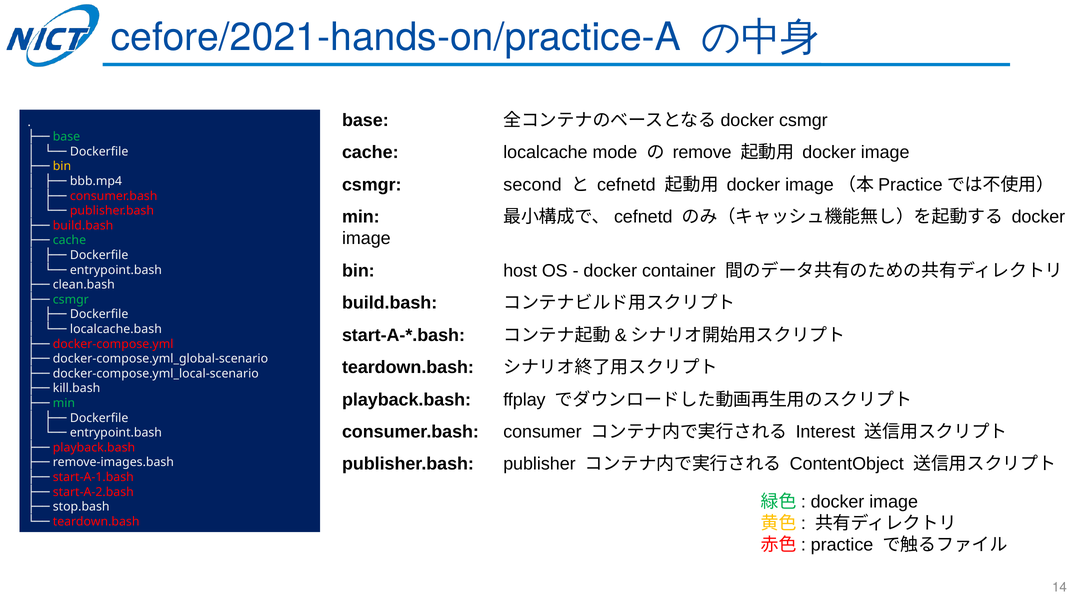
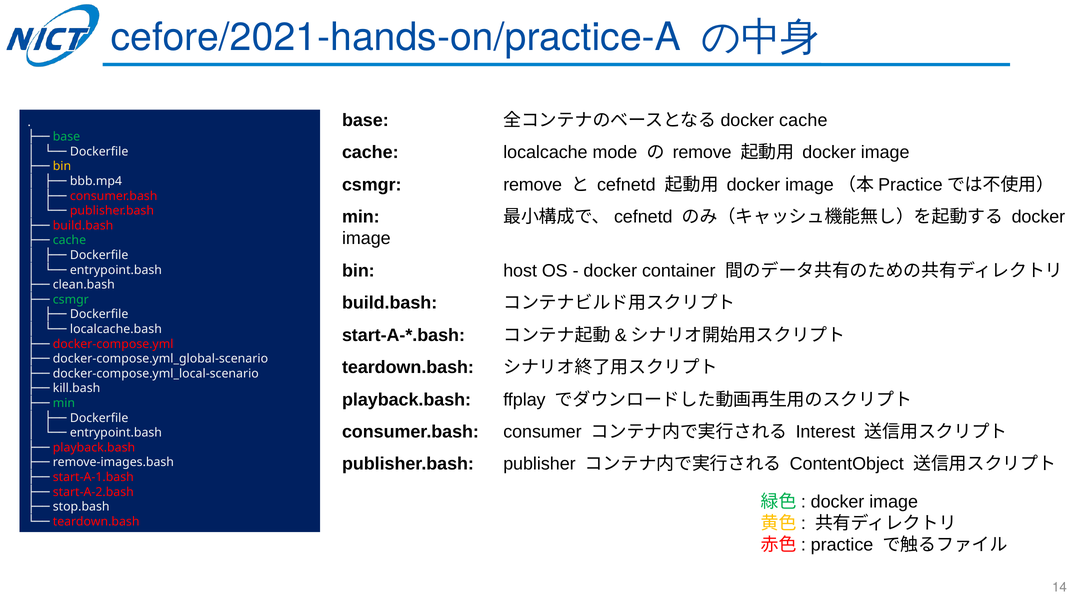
docker csmgr: csmgr -> cache
csmgr second: second -> remove
